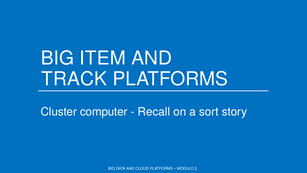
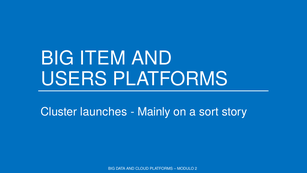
TRACK: TRACK -> USERS
computer: computer -> launches
Recall: Recall -> Mainly
